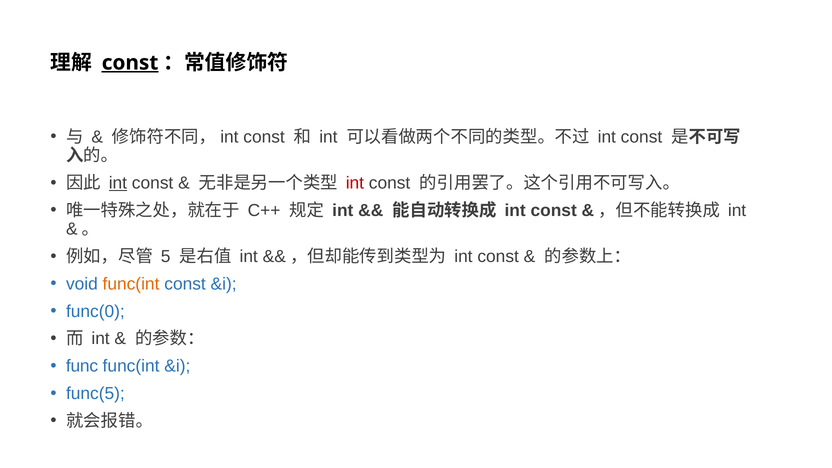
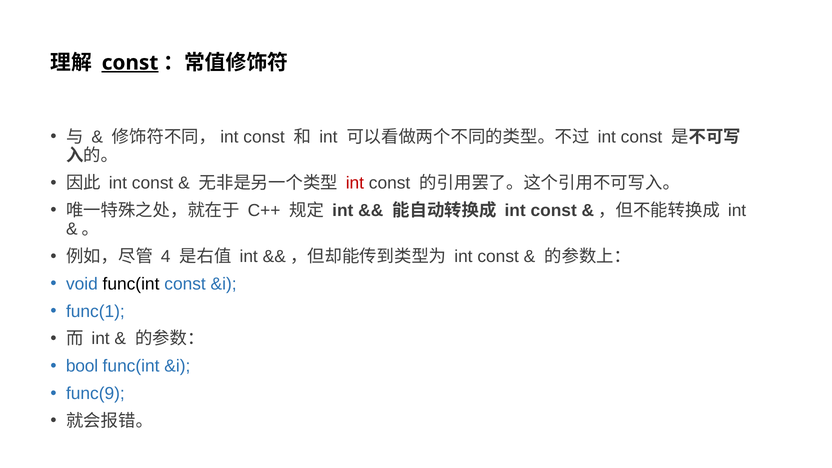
int at (118, 183) underline: present -> none
5: 5 -> 4
func(int at (131, 284) colour: orange -> black
func(0: func(0 -> func(1
func: func -> bool
func(5: func(5 -> func(9
